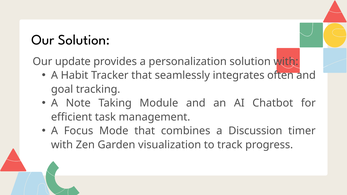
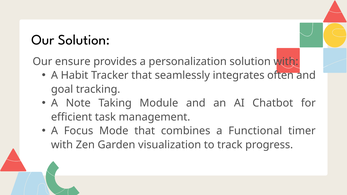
update: update -> ensure
Discussion: Discussion -> Functional
